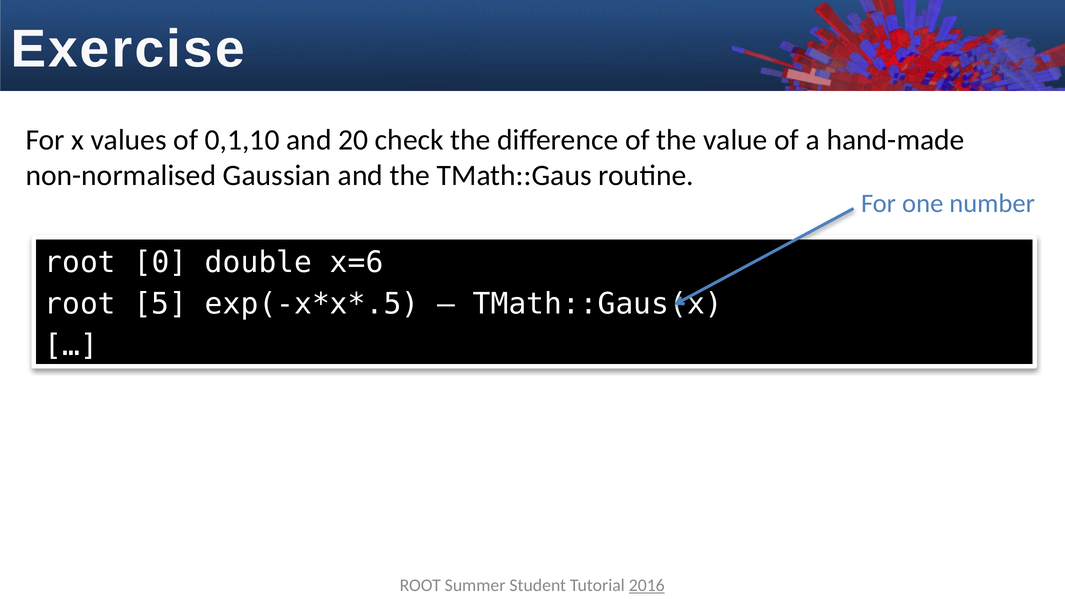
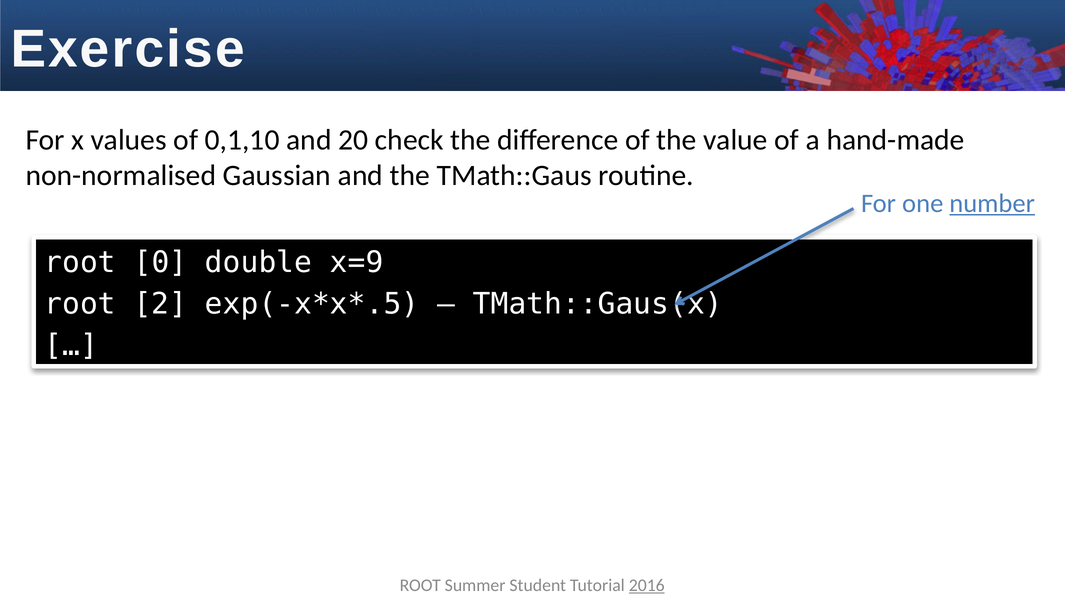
number underline: none -> present
x=6: x=6 -> x=9
5: 5 -> 2
